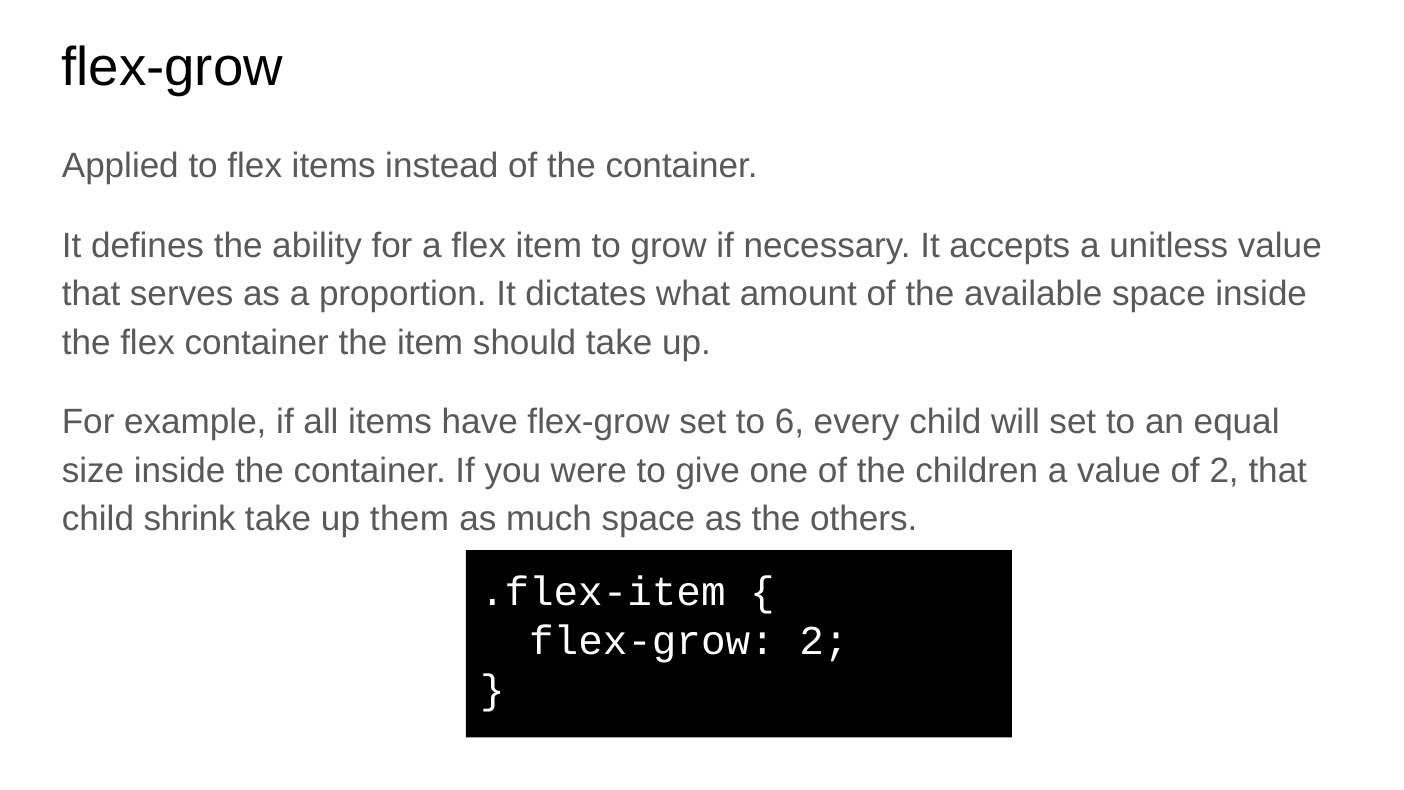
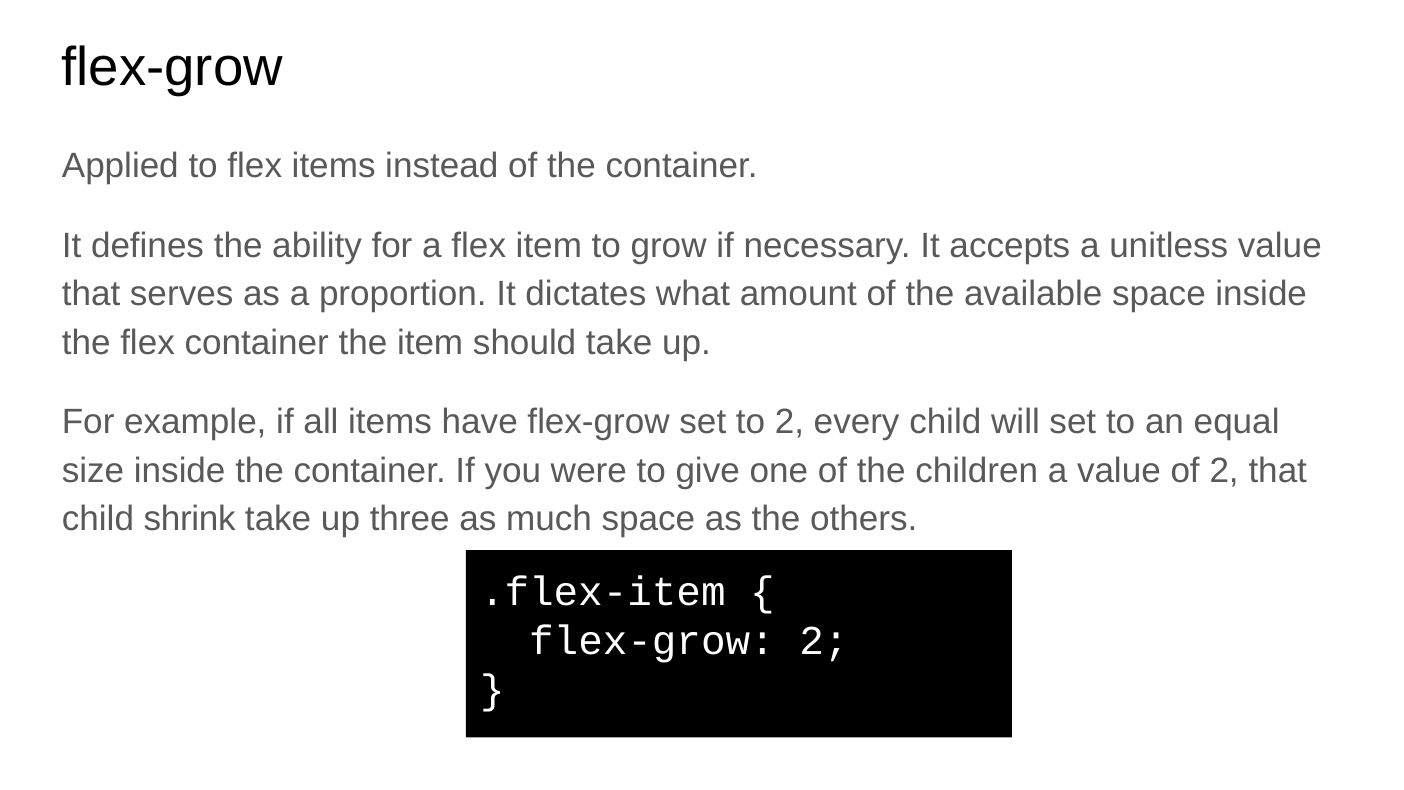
to 6: 6 -> 2
them: them -> three
